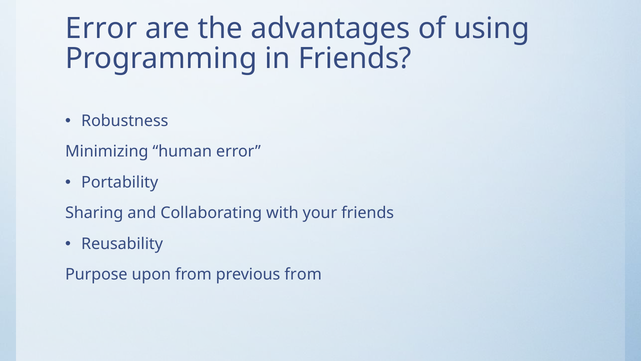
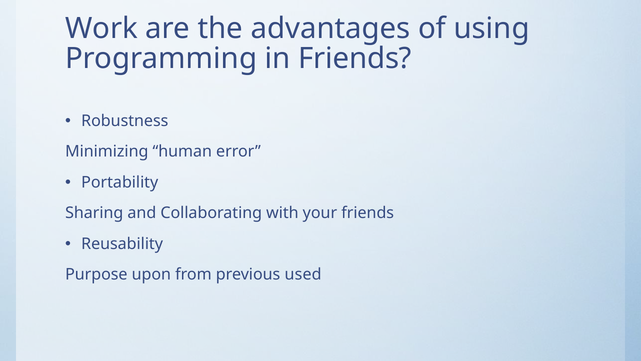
Error at (101, 29): Error -> Work
previous from: from -> used
